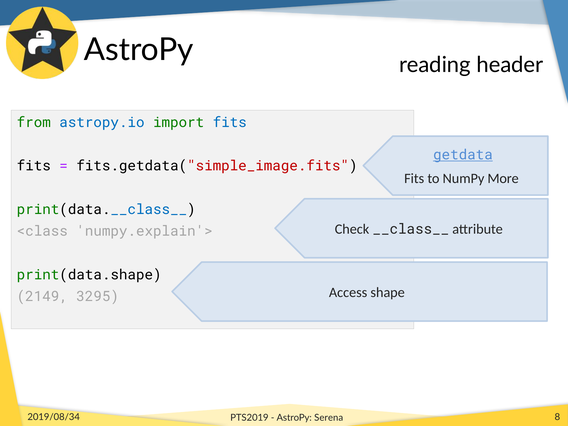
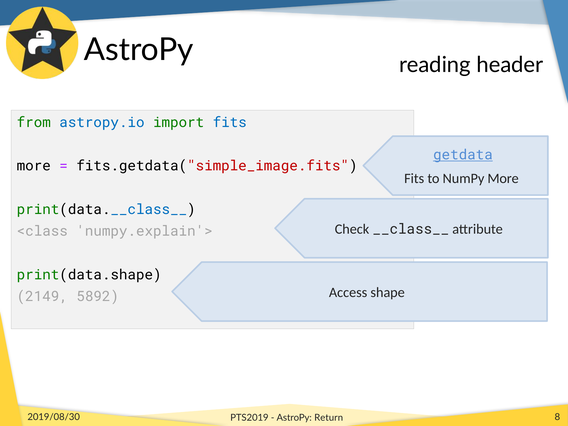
fits at (34, 166): fits -> more
3295: 3295 -> 5892
2019/08/34: 2019/08/34 -> 2019/08/30
Serena: Serena -> Return
